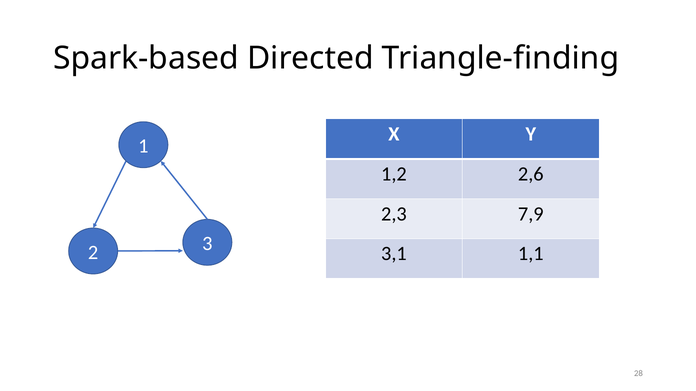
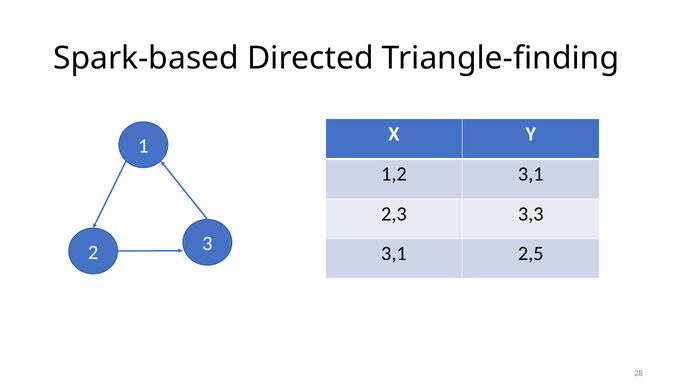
1,2 2,6: 2,6 -> 3,1
7,9: 7,9 -> 3,3
1,1: 1,1 -> 2,5
